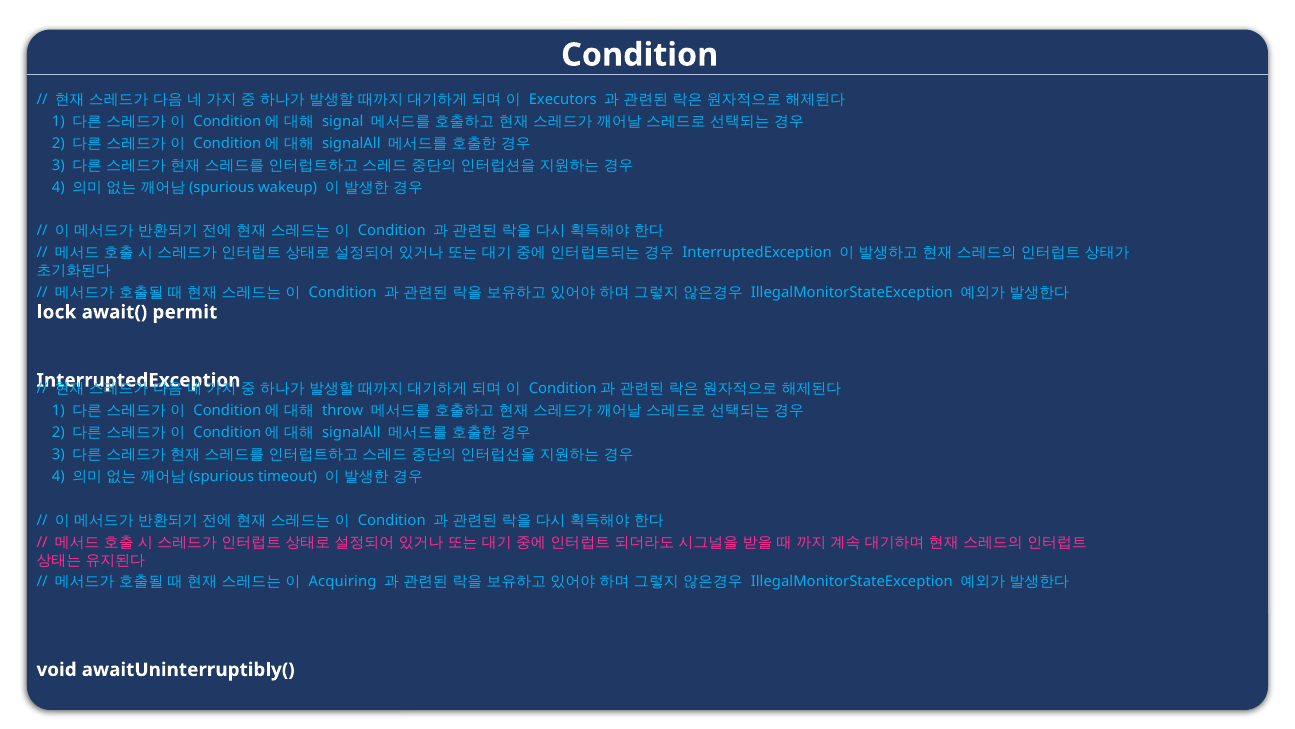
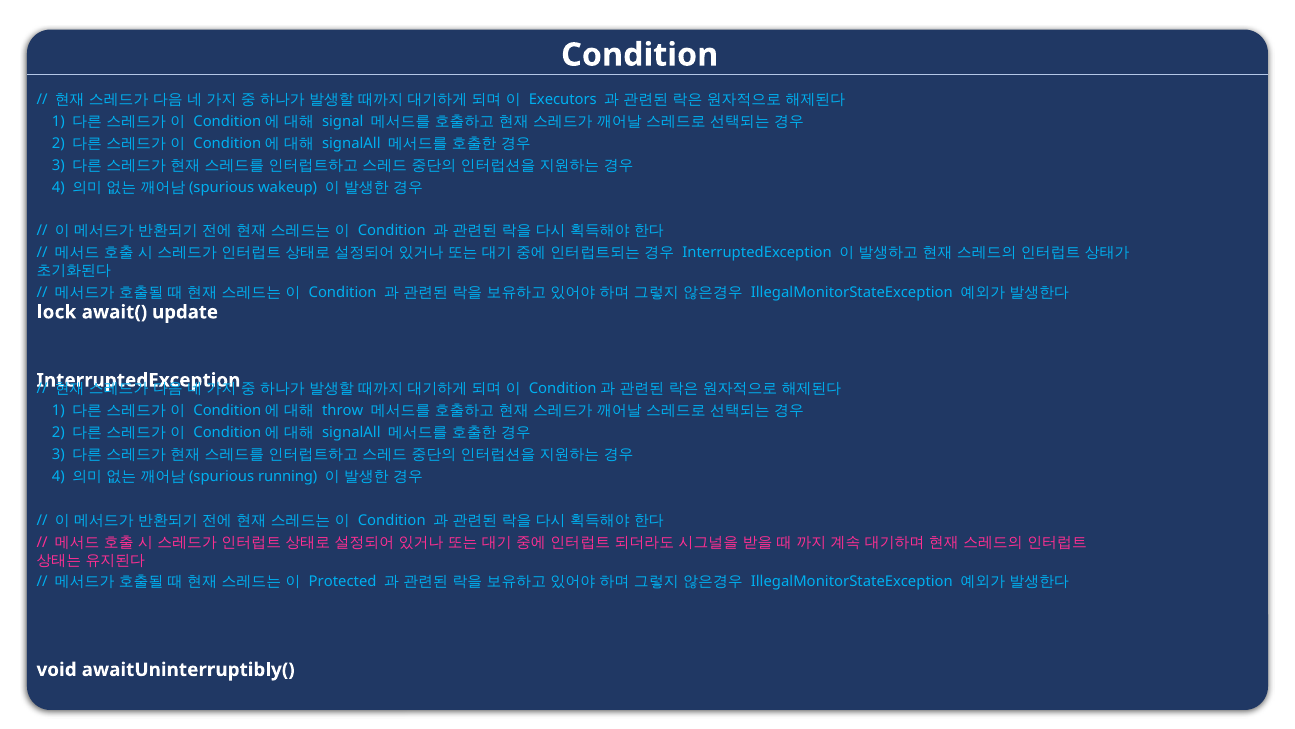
permit: permit -> update
timeout: timeout -> running
Acquiring: Acquiring -> Protected
